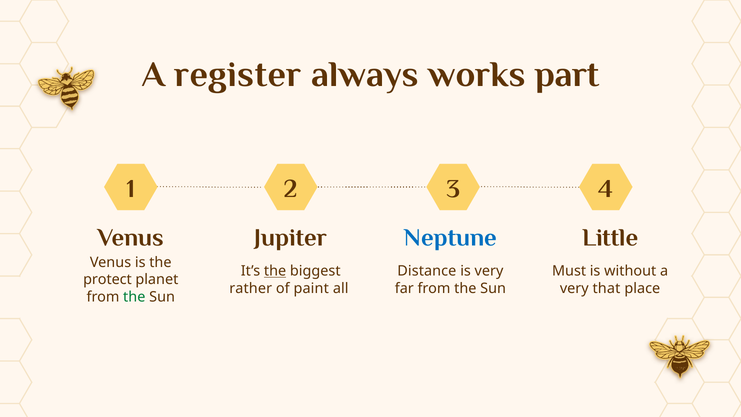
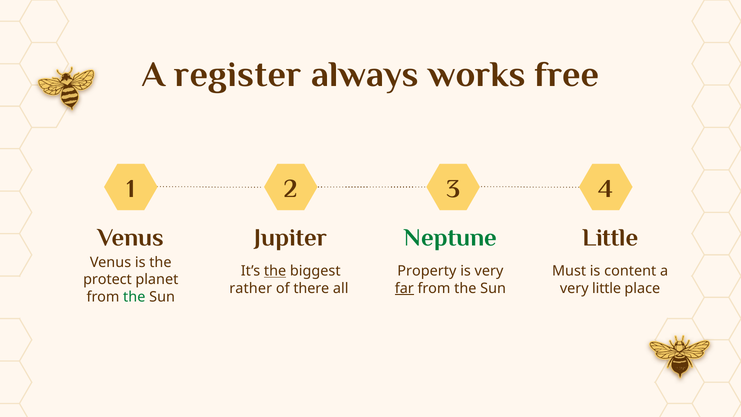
part: part -> free
Neptune colour: blue -> green
Distance: Distance -> Property
without: without -> content
paint: paint -> there
far underline: none -> present
very that: that -> little
